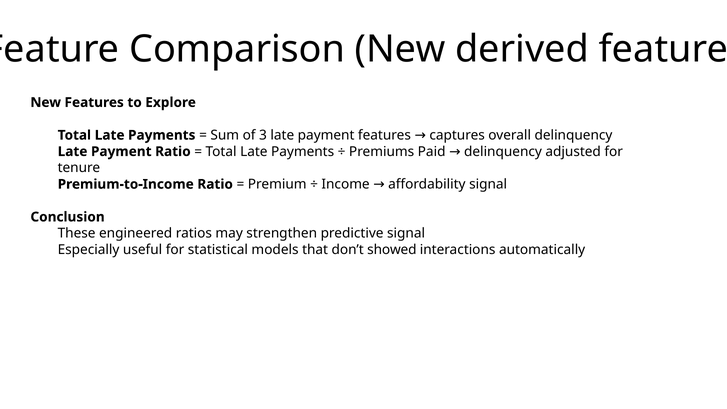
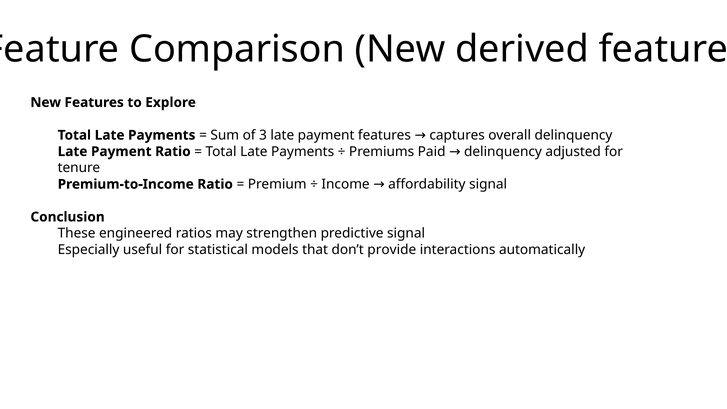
showed: showed -> provide
